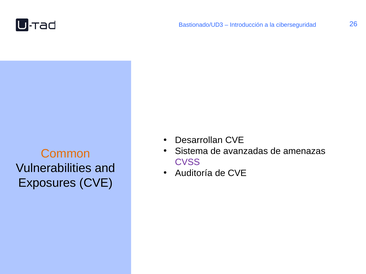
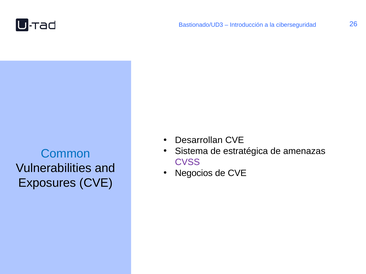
avanzadas: avanzadas -> estratégica
Common colour: orange -> blue
Auditoría: Auditoría -> Negocios
